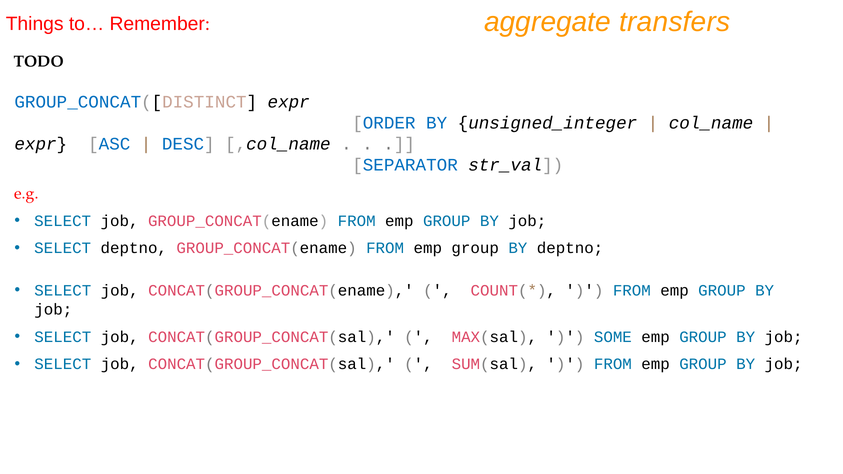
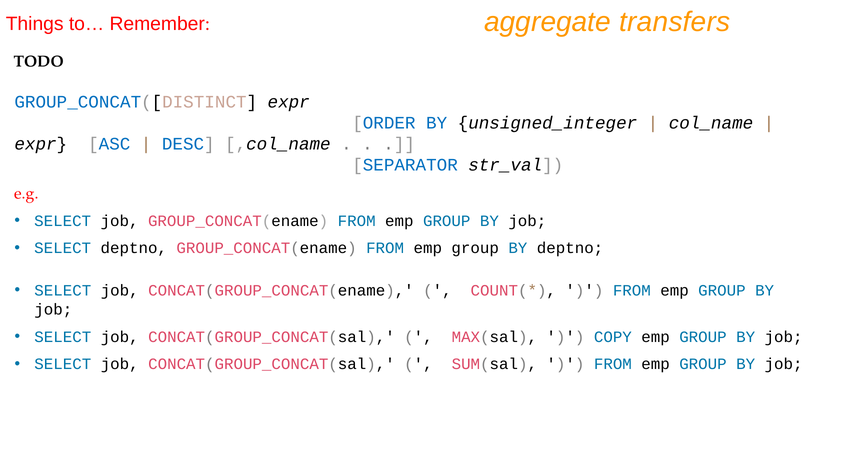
SOME: SOME -> COPY
